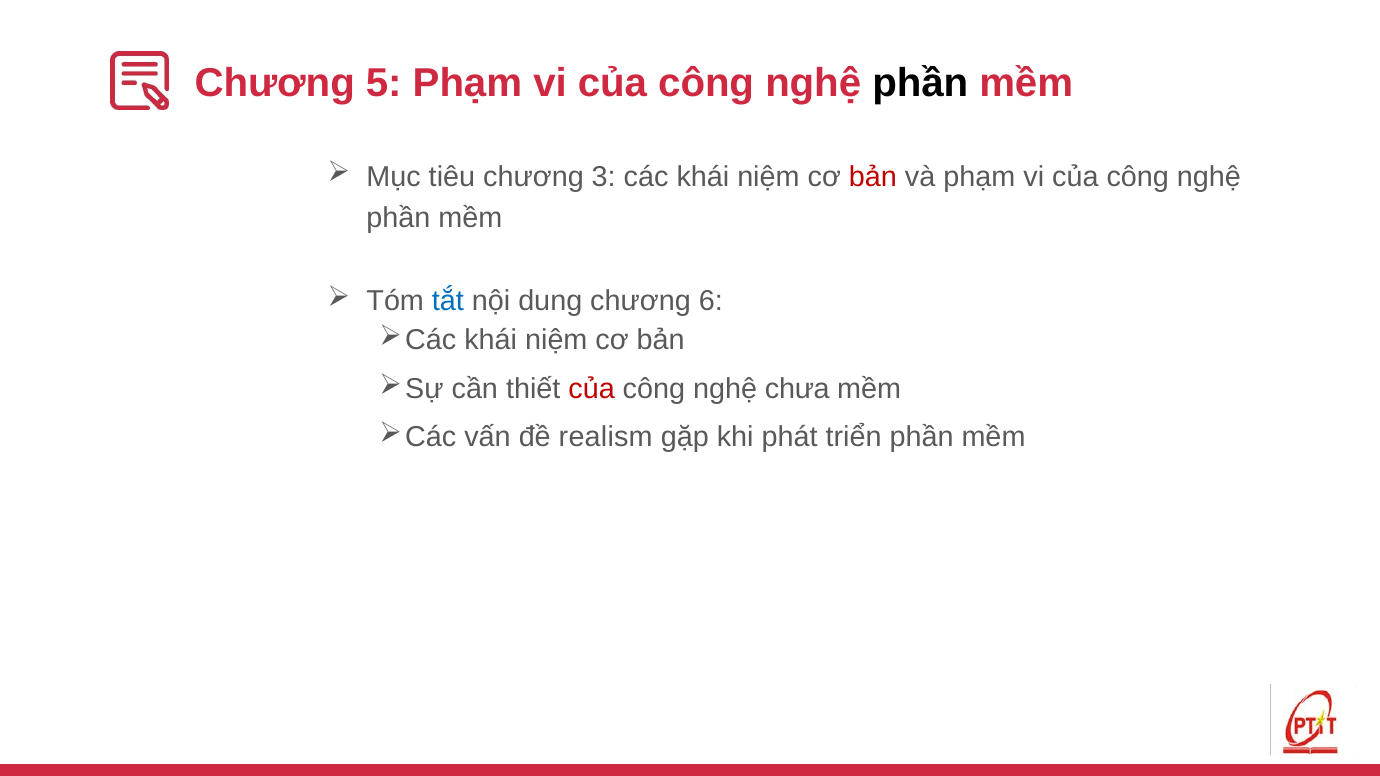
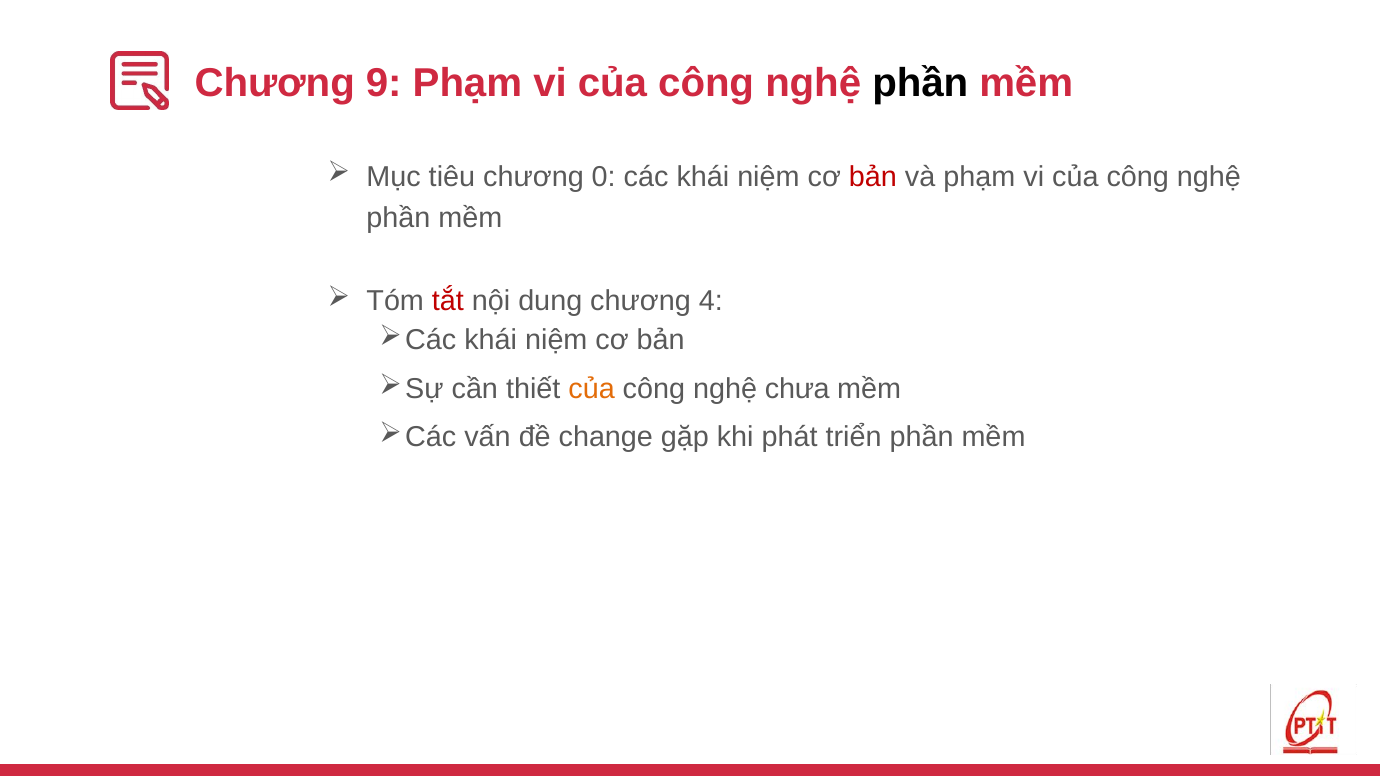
5: 5 -> 9
3: 3 -> 0
tắt colour: blue -> red
6: 6 -> 4
của at (592, 389) colour: red -> orange
realism: realism -> change
